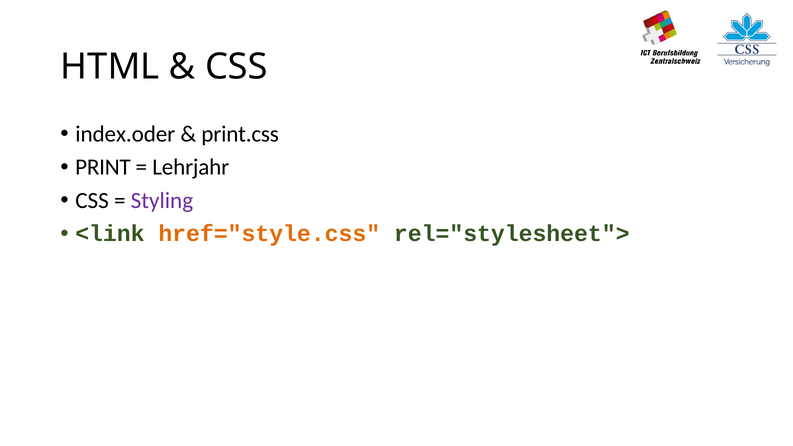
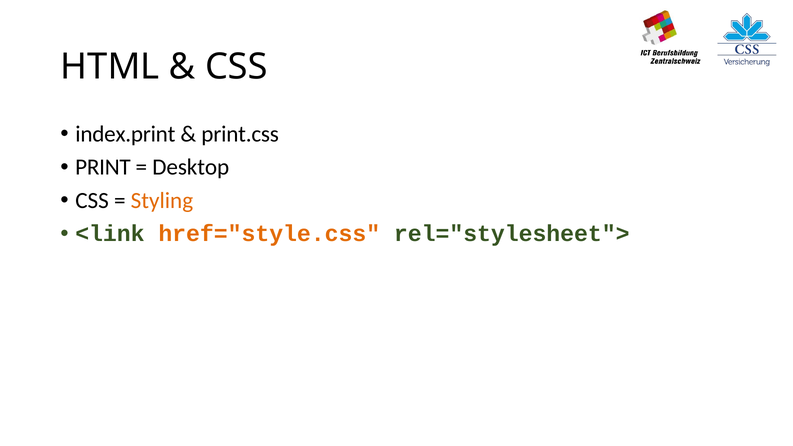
index.oder: index.oder -> index.print
Lehrjahr: Lehrjahr -> Desktop
Styling colour: purple -> orange
